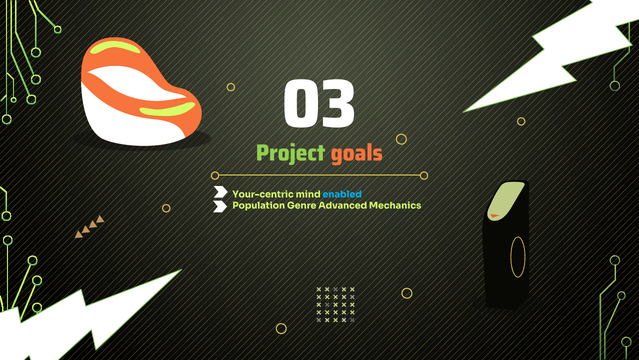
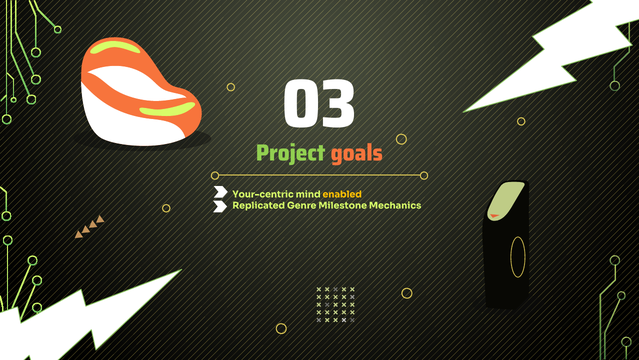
enabled colour: light blue -> yellow
Population: Population -> Replicated
Advanced: Advanced -> Milestone
